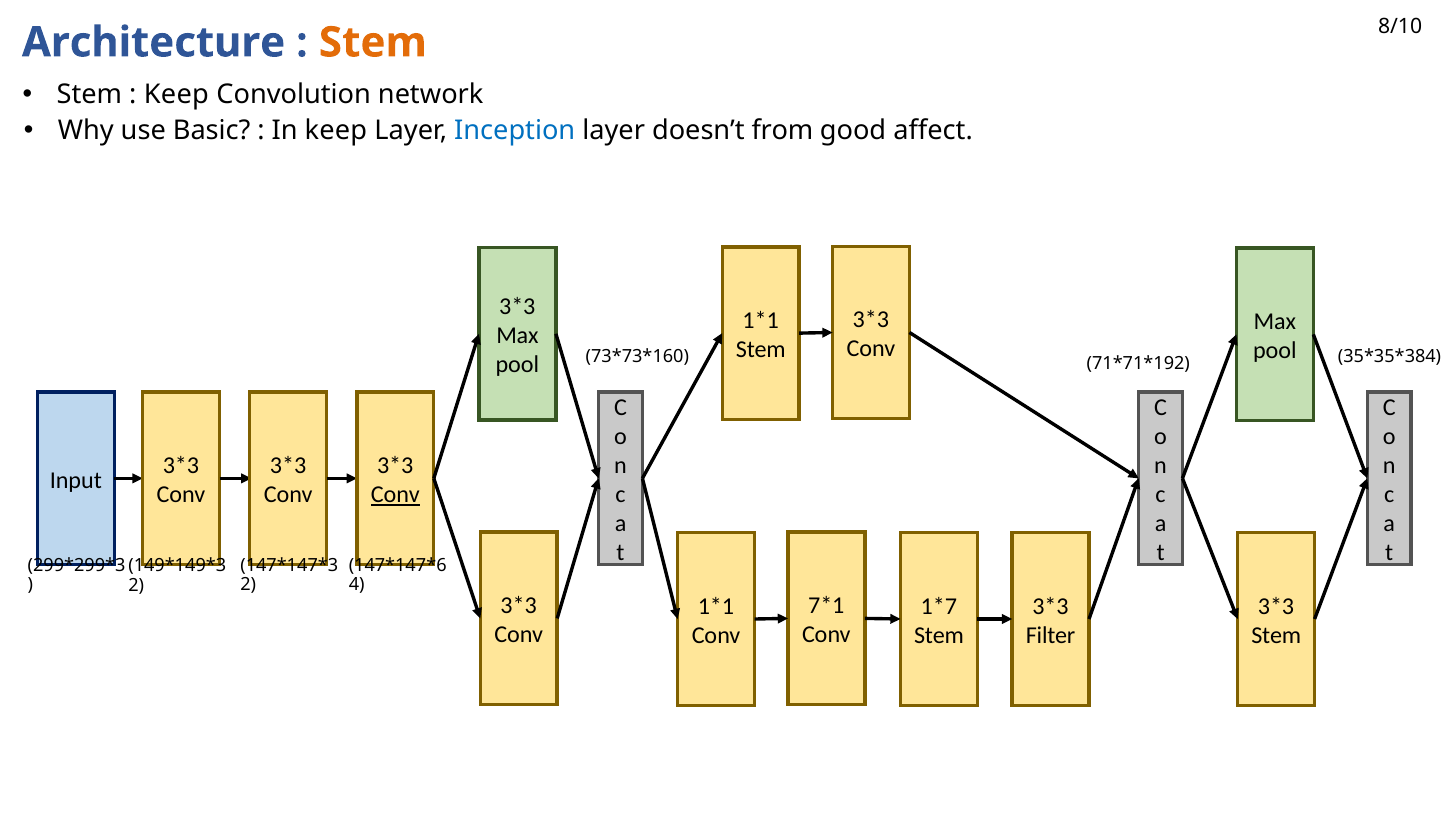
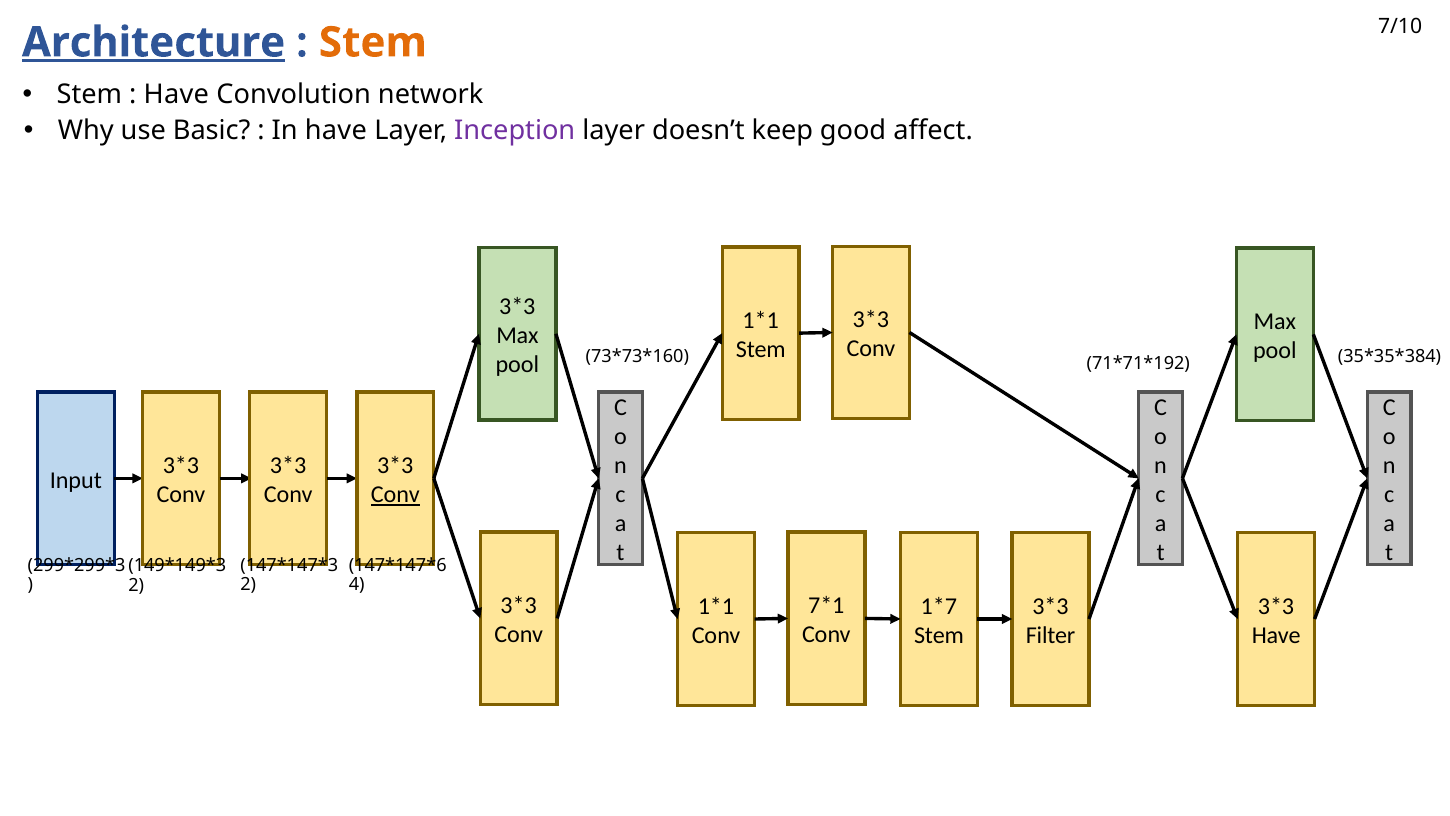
8/10: 8/10 -> 7/10
Architecture underline: none -> present
Keep at (176, 94): Keep -> Have
In keep: keep -> have
Inception colour: blue -> purple
from: from -> keep
Stem at (1276, 635): Stem -> Have
